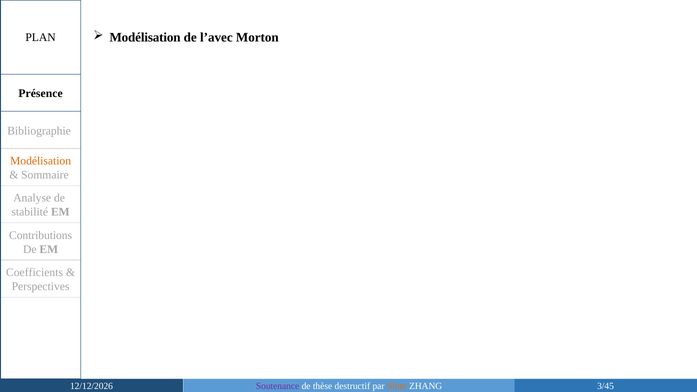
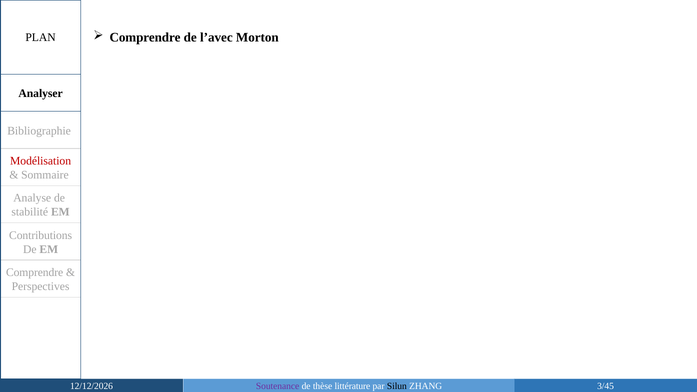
Modélisation at (145, 38): Modélisation -> Comprendre
Présence: Présence -> Analyser
Modélisation at (41, 161) colour: orange -> red
Coefficients at (35, 273): Coefficients -> Comprendre
destructif: destructif -> littérature
Silun colour: orange -> black
